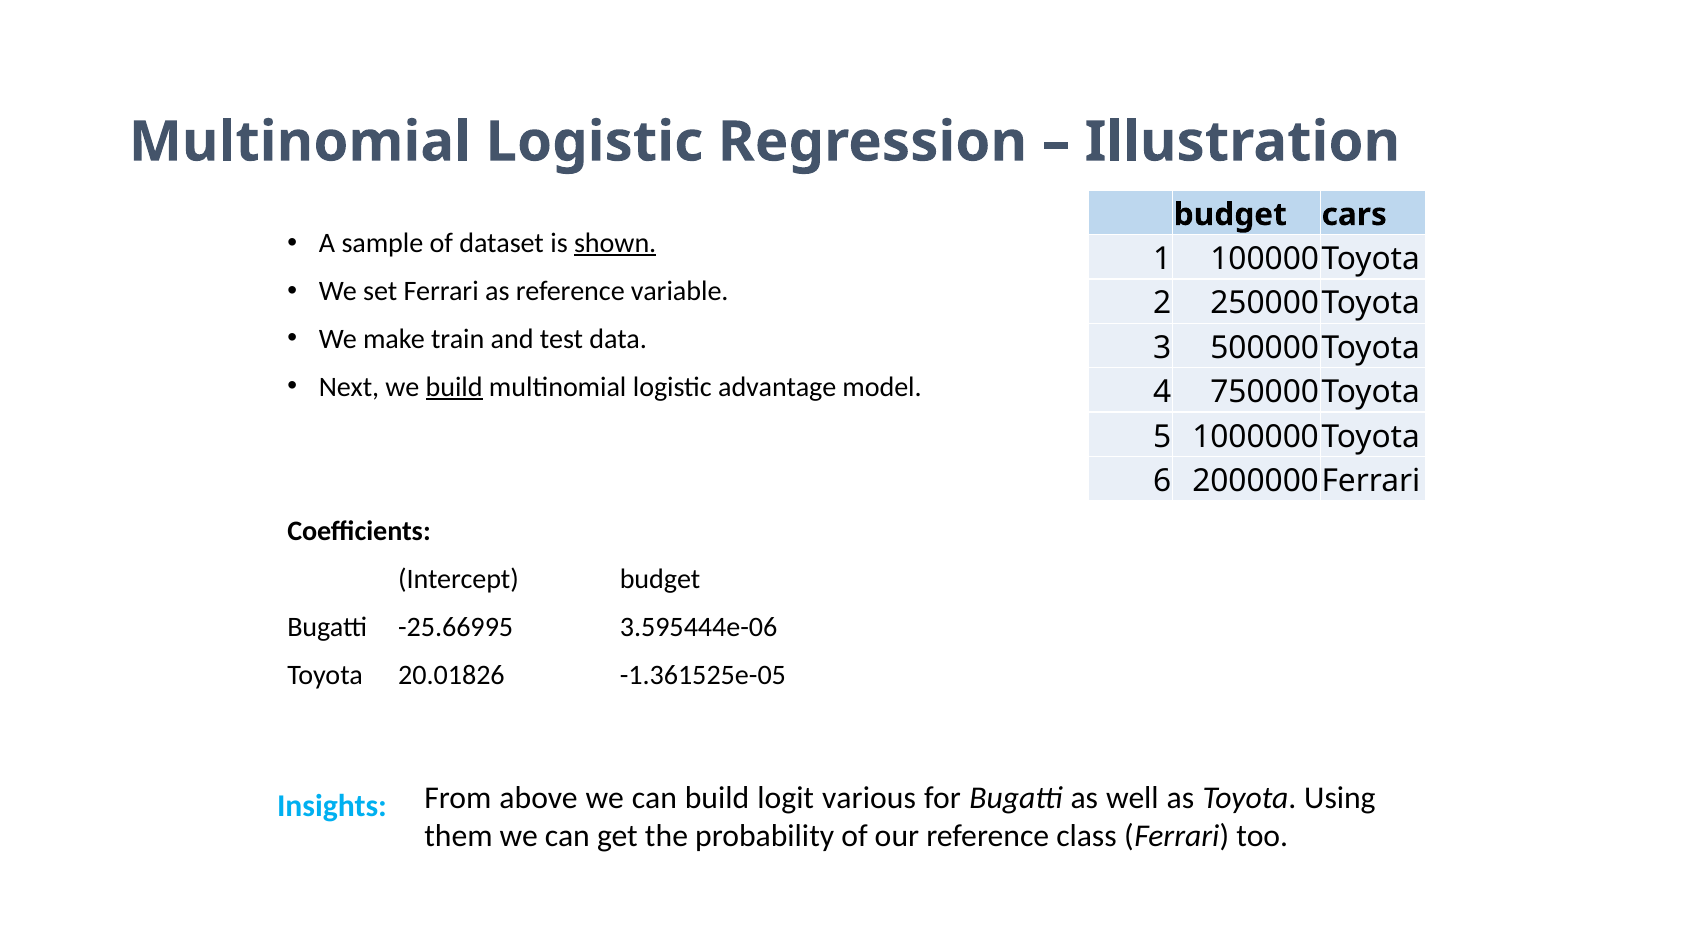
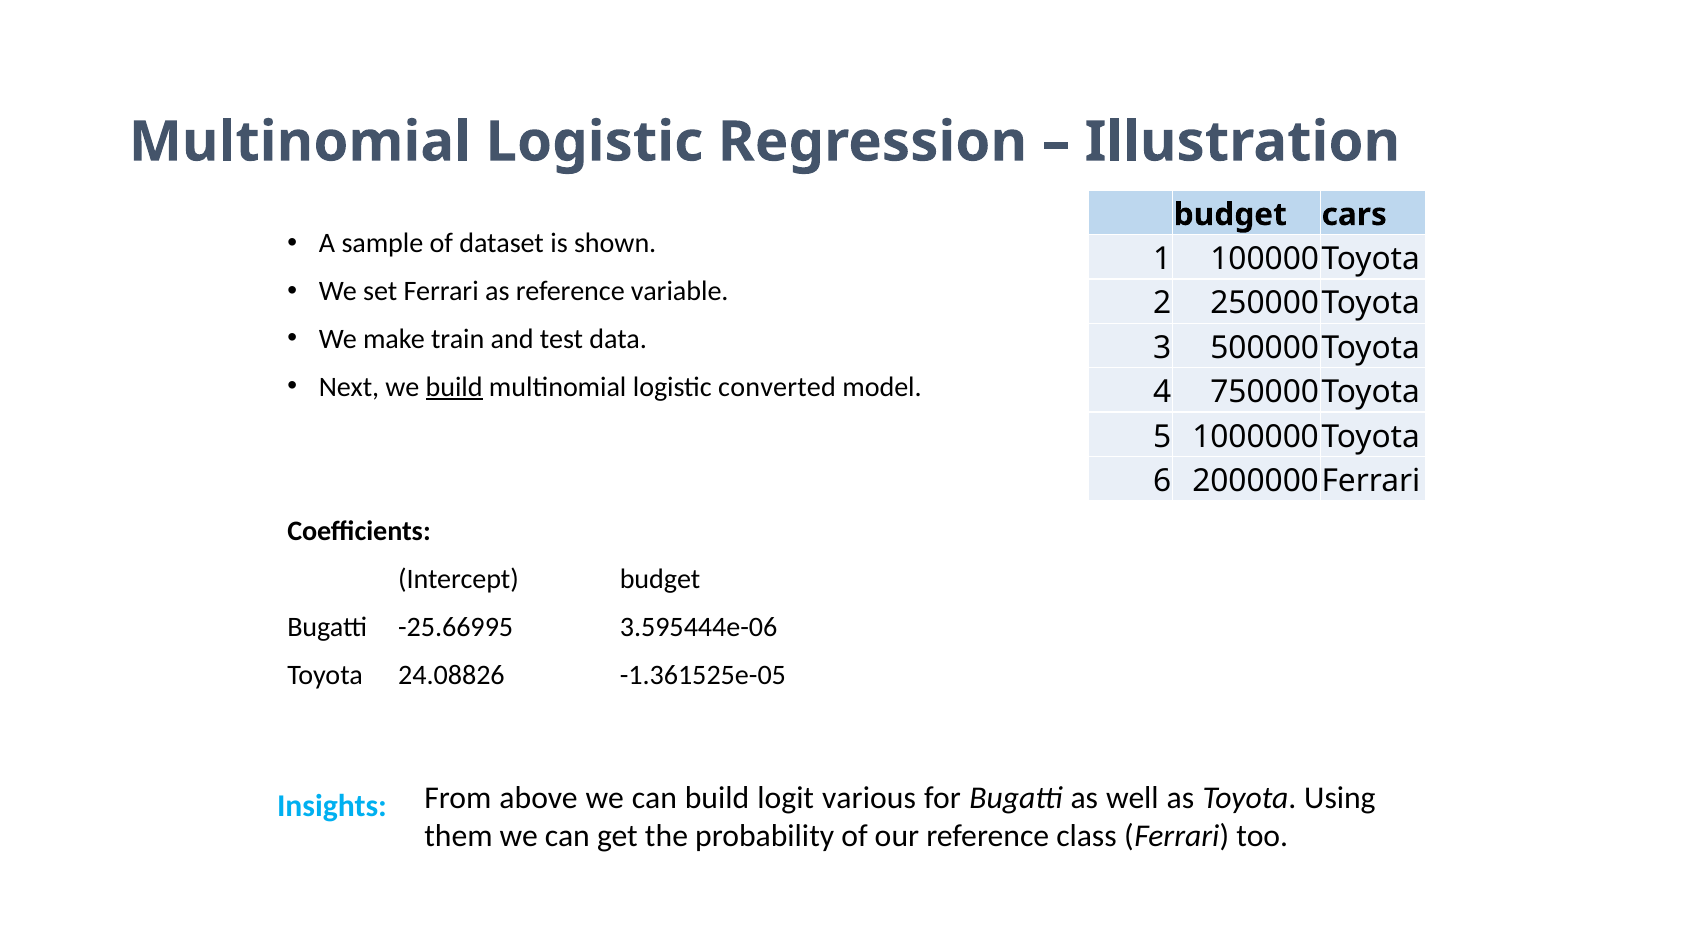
shown underline: present -> none
advantage: advantage -> converted
20.01826: 20.01826 -> 24.08826
